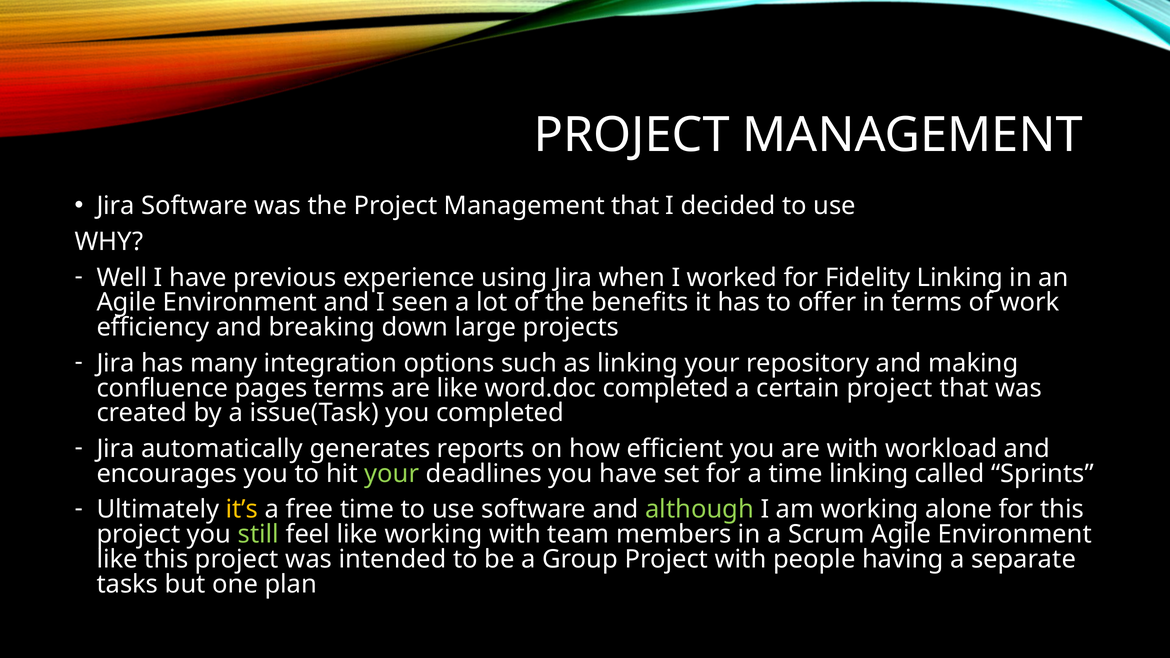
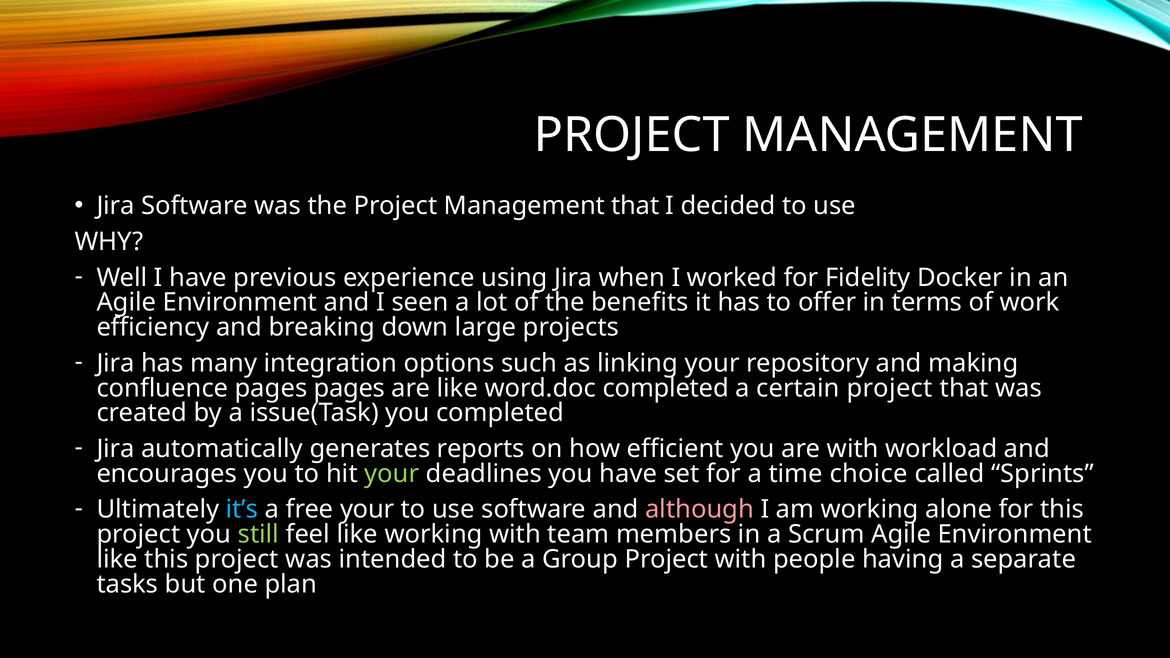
Fidelity Linking: Linking -> Docker
pages terms: terms -> pages
time linking: linking -> choice
it’s colour: yellow -> light blue
free time: time -> your
although colour: light green -> pink
